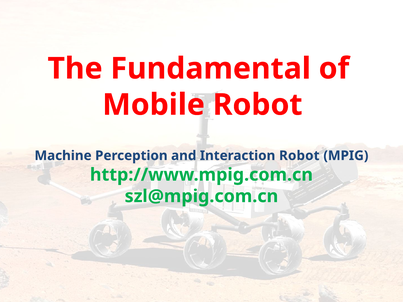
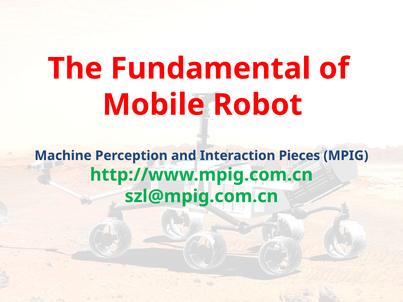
Interaction Robot: Robot -> Pieces
